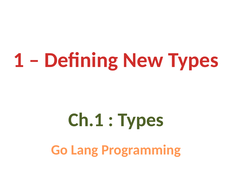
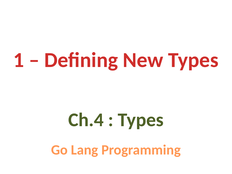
Ch.1: Ch.1 -> Ch.4
